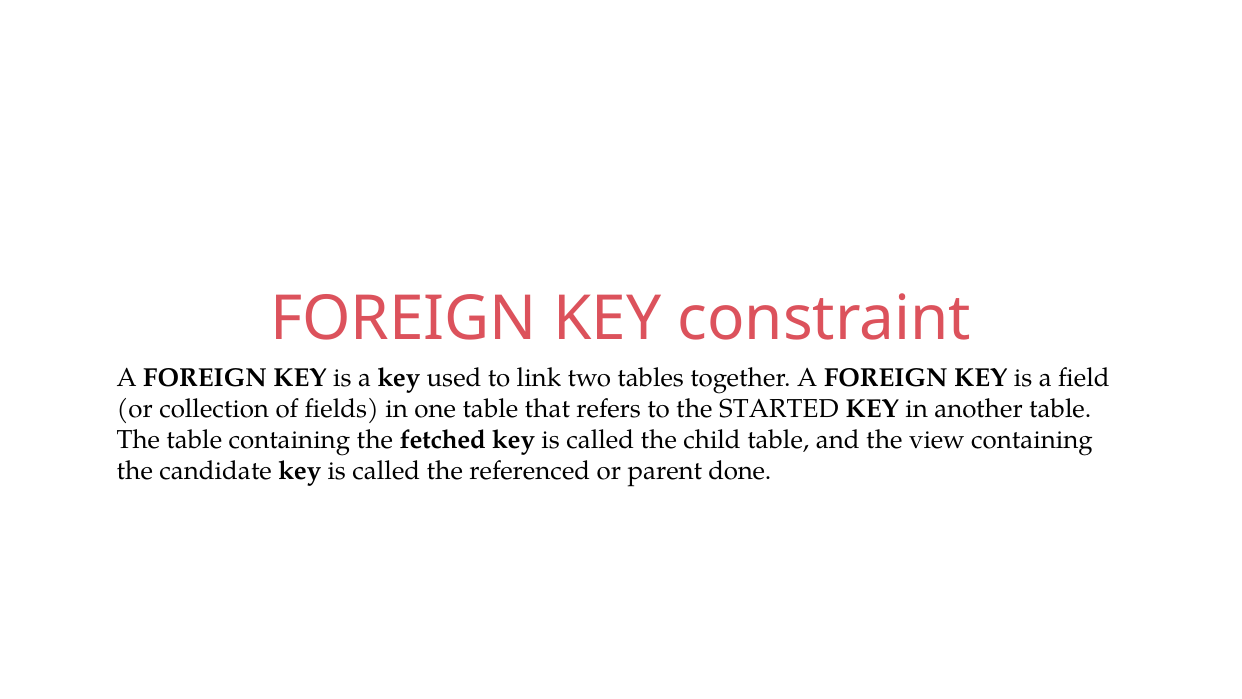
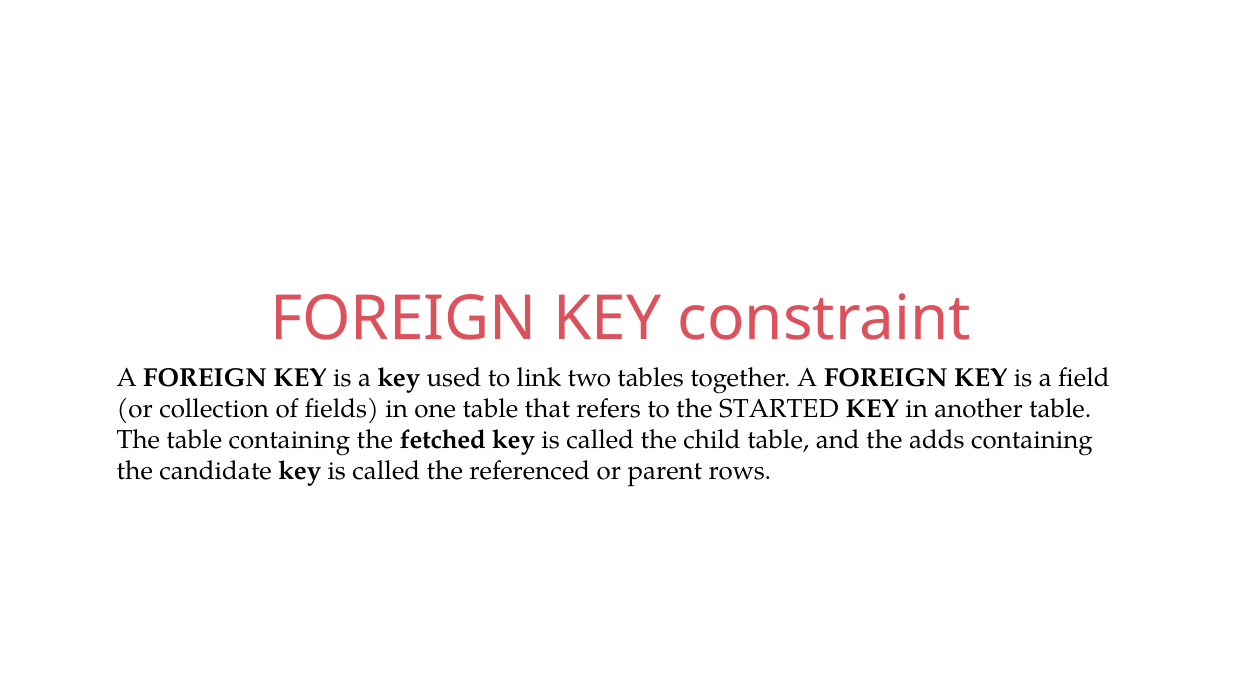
view: view -> adds
done: done -> rows
